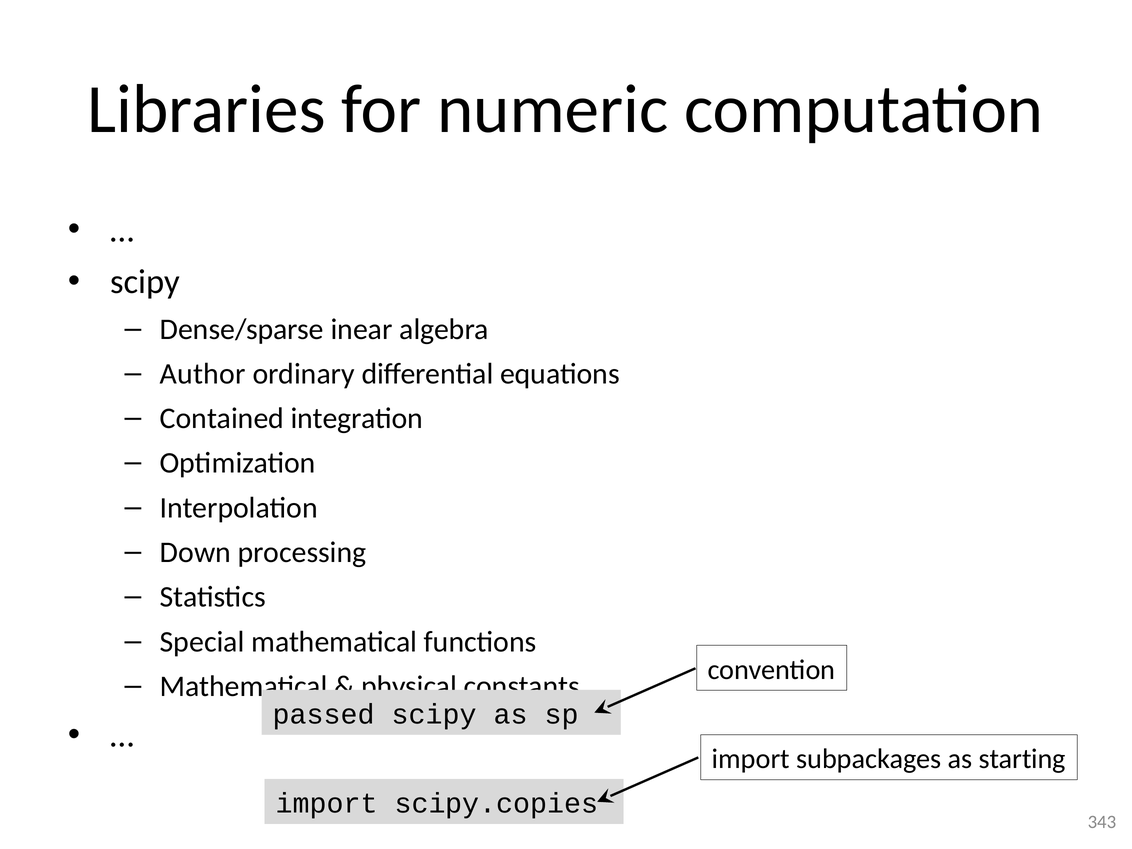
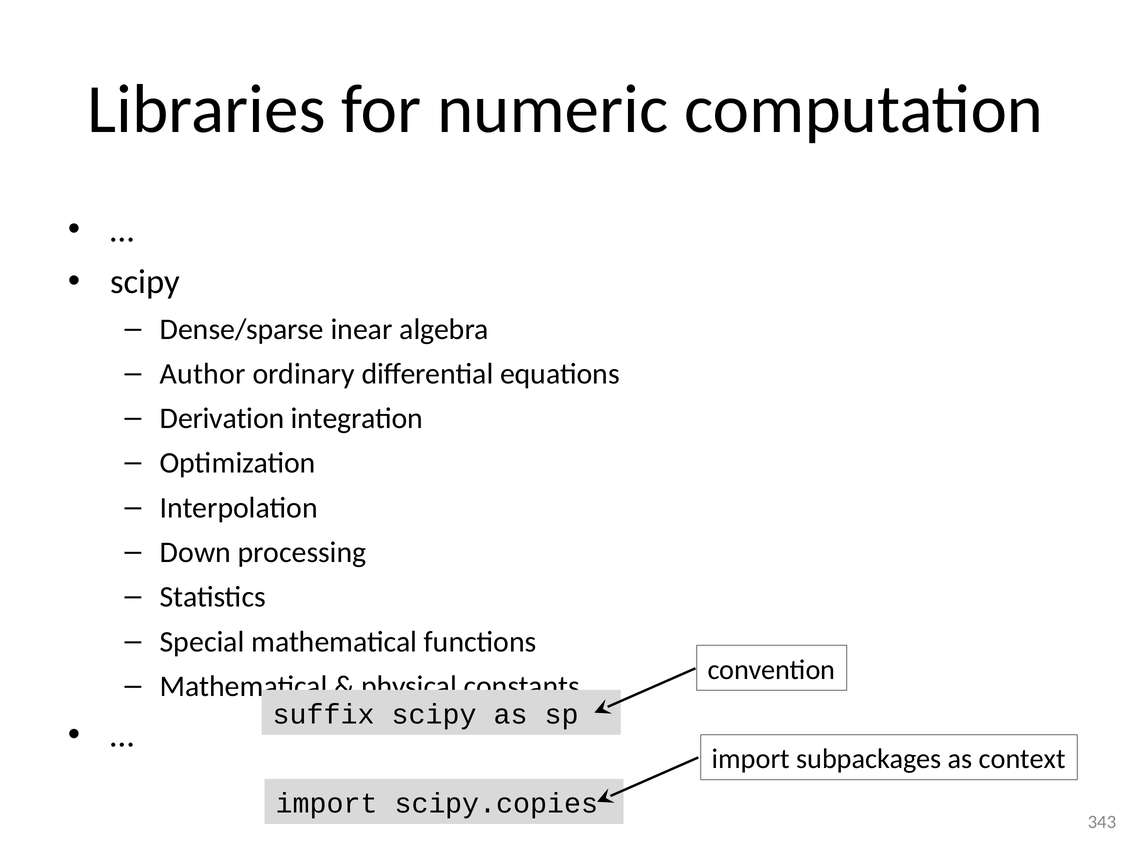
Contained: Contained -> Derivation
passed: passed -> suffix
starting: starting -> context
